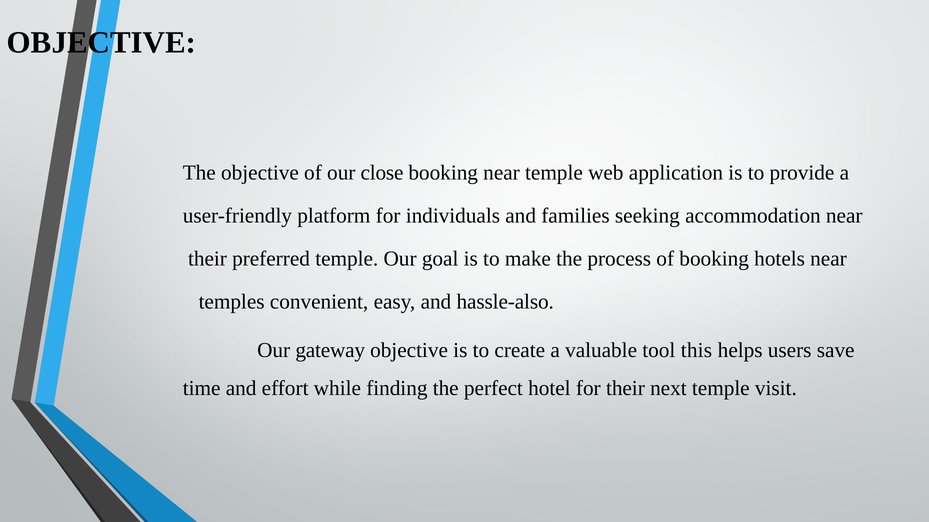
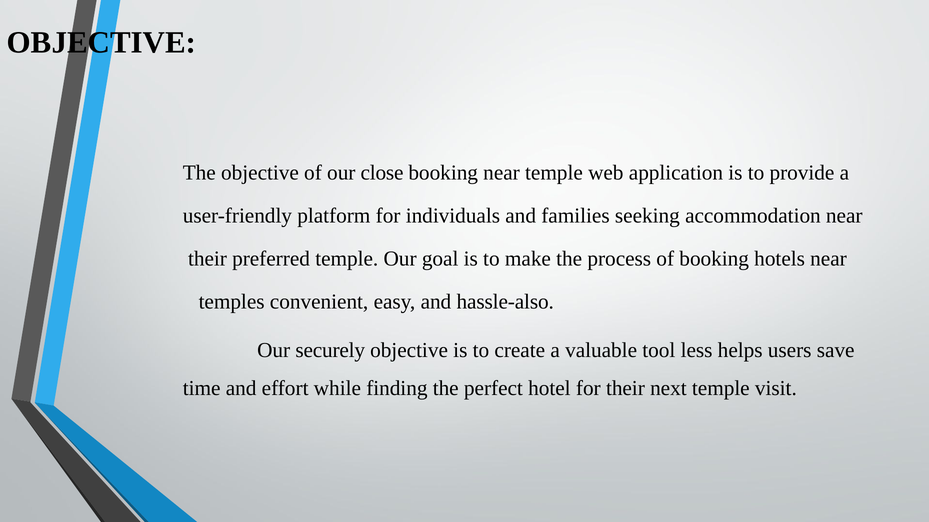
gateway: gateway -> securely
this: this -> less
